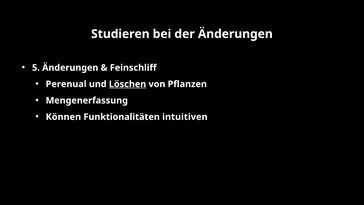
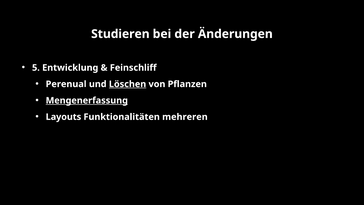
5 Änderungen: Änderungen -> Entwicklung
Mengenerfassung underline: none -> present
Können: Können -> Layouts
intuitiven: intuitiven -> mehreren
